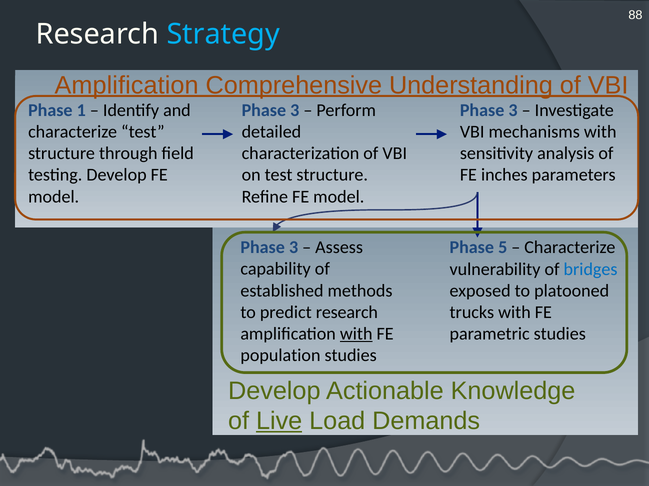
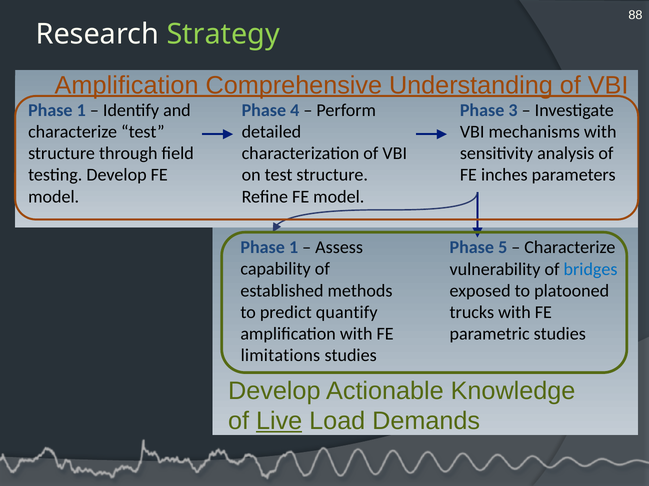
Strategy colour: light blue -> light green
3 at (295, 110): 3 -> 4
3 at (294, 248): 3 -> 1
predict research: research -> quantify
with at (356, 334) underline: present -> none
population: population -> limitations
